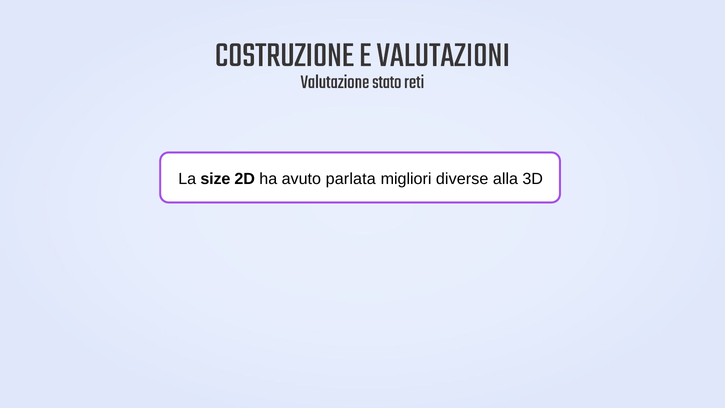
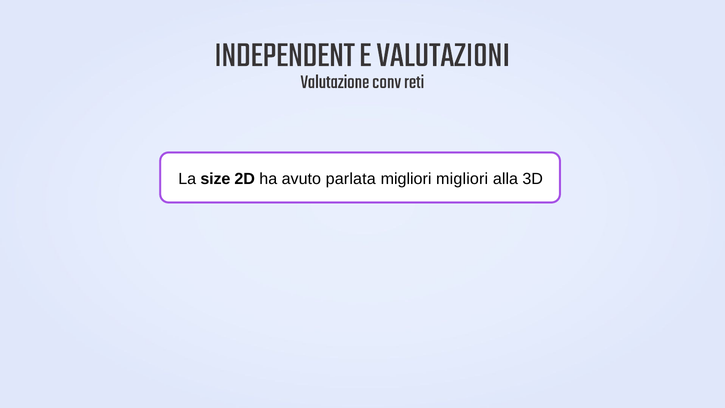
COSTRUZIONE: COSTRUZIONE -> INDEPENDENT
stato: stato -> conv
migliori diverse: diverse -> migliori
